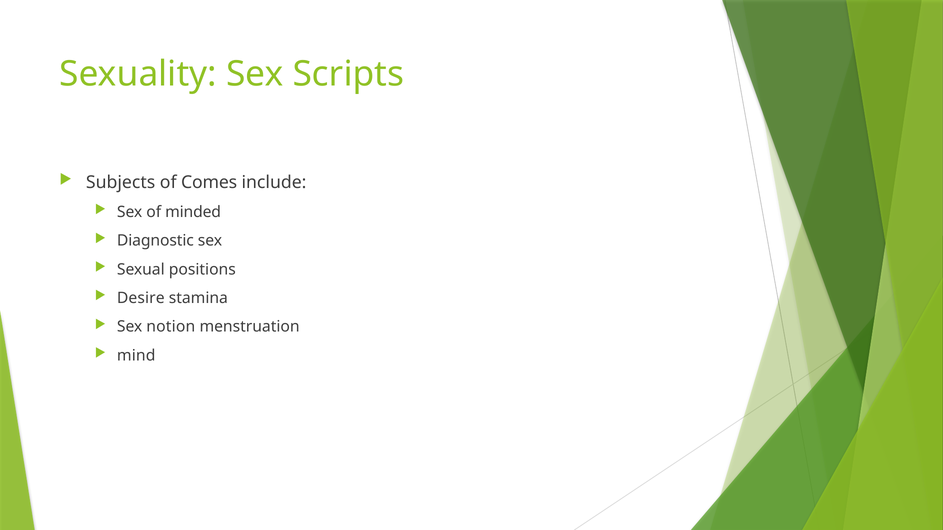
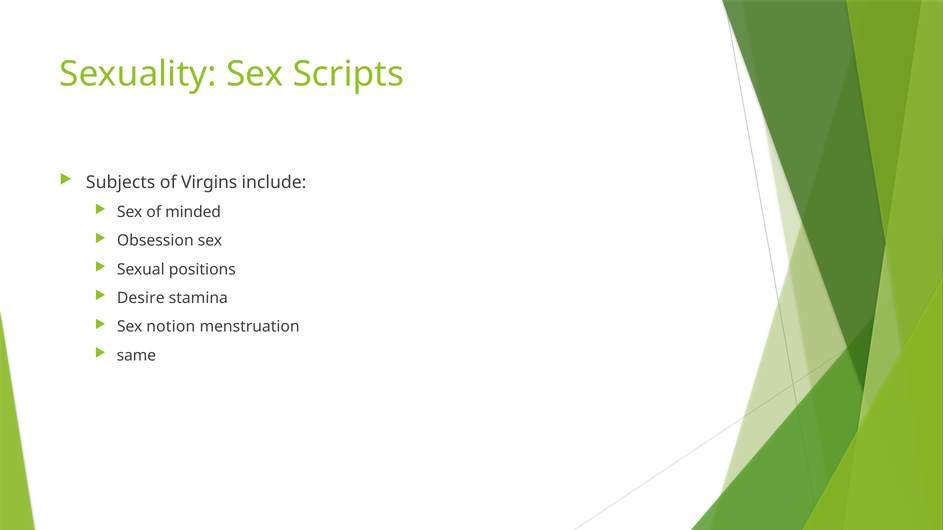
Comes: Comes -> Virgins
Diagnostic: Diagnostic -> Obsession
mind: mind -> same
